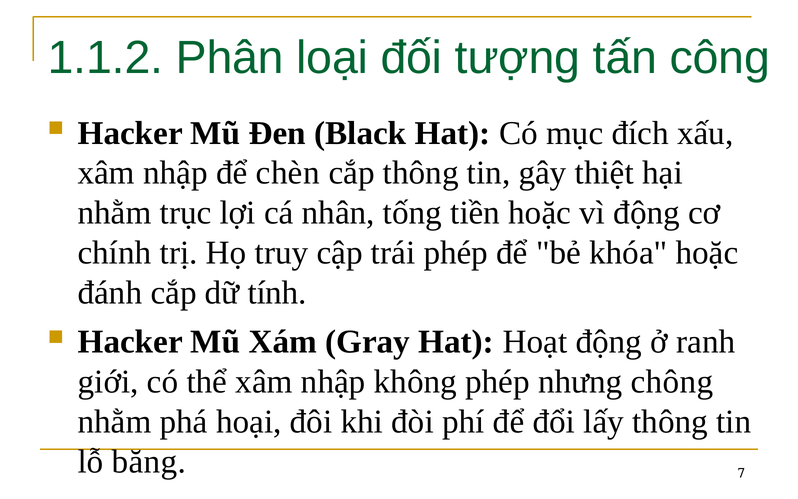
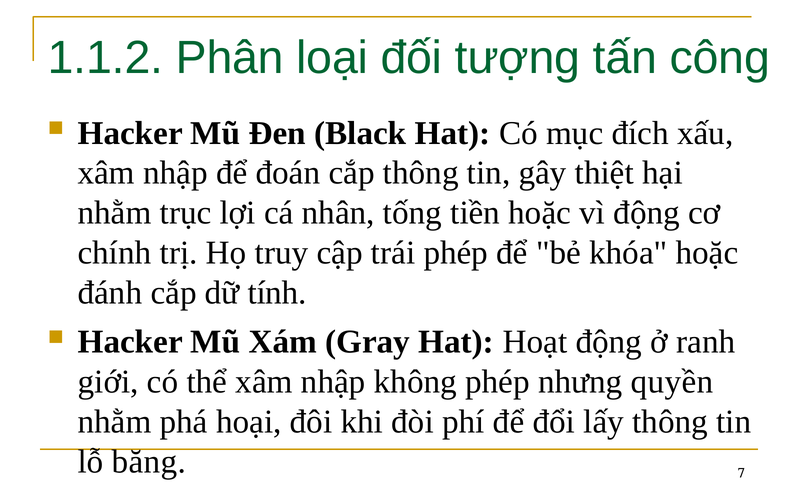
chèn: chèn -> đoán
chông: chông -> quyền
